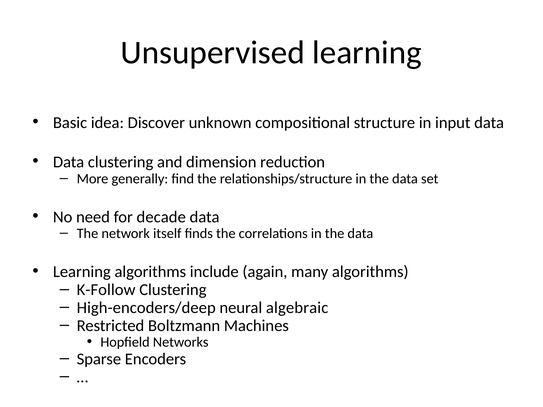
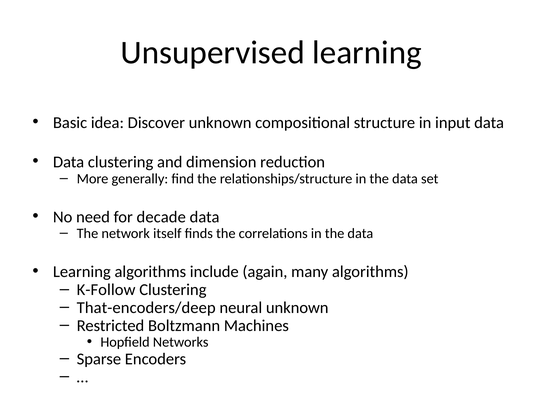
High-encoders/deep: High-encoders/deep -> That-encoders/deep
neural algebraic: algebraic -> unknown
